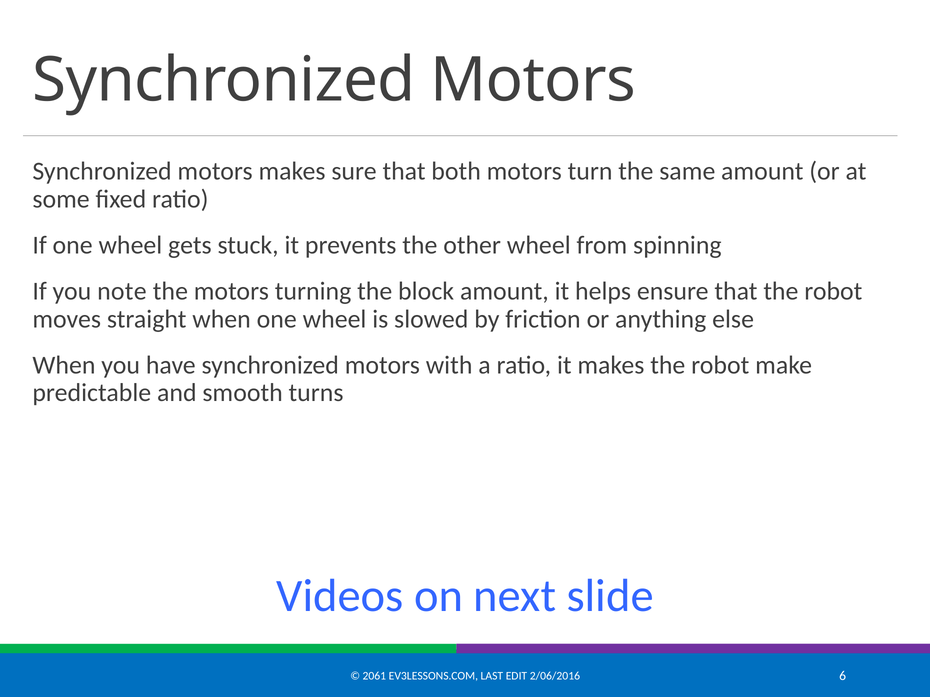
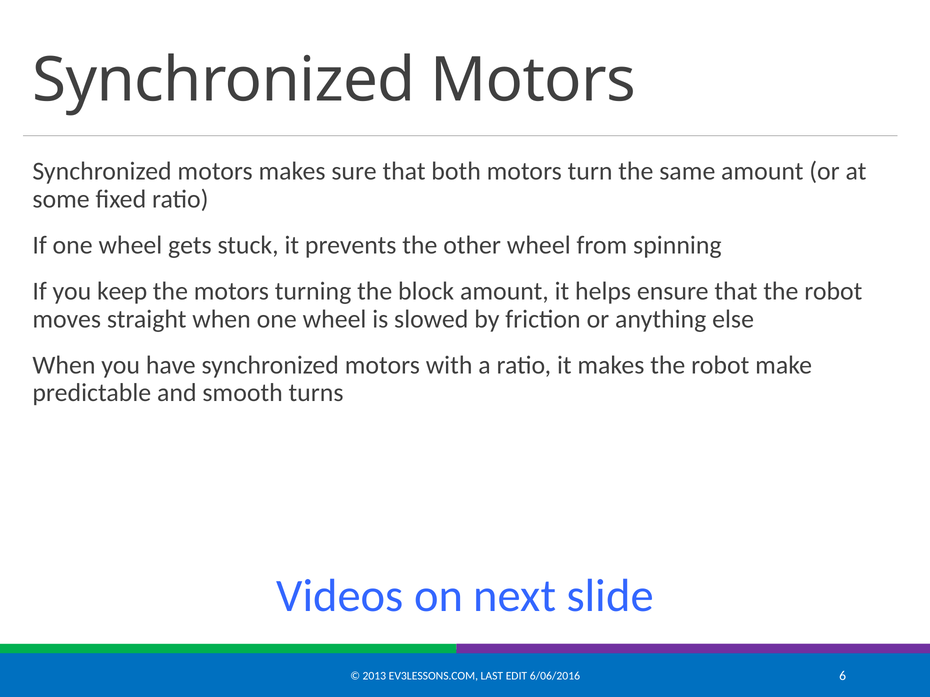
note: note -> keep
2061: 2061 -> 2013
2/06/2016: 2/06/2016 -> 6/06/2016
